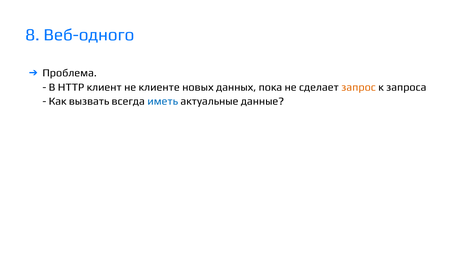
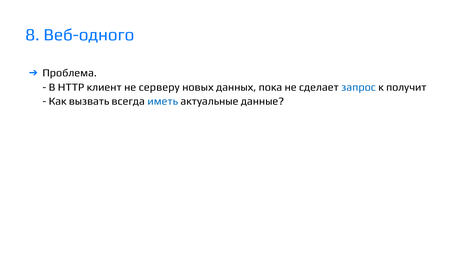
клиенте: клиенте -> серверу
запрос colour: orange -> blue
запроса: запроса -> получит
